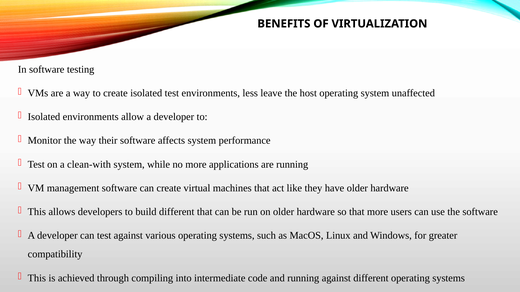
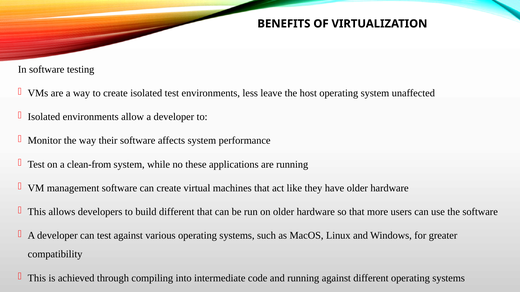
clean-with: clean-with -> clean-from
no more: more -> these
